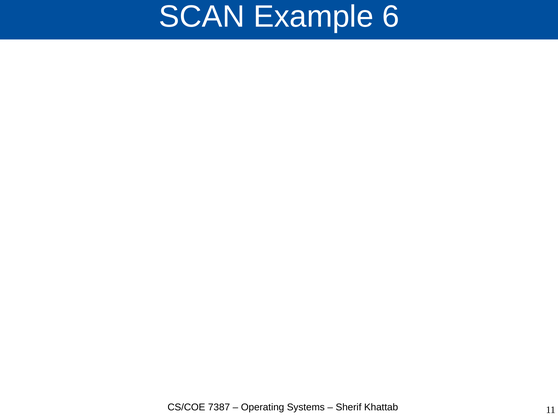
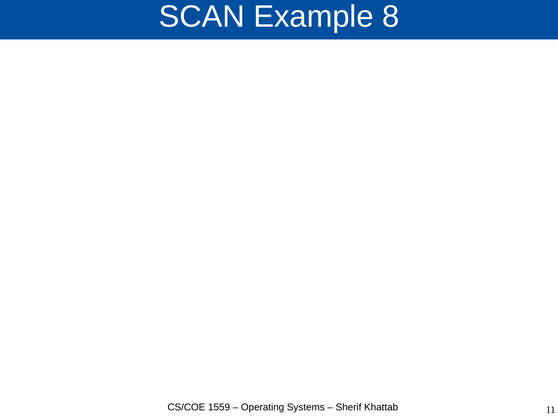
6: 6 -> 8
7387: 7387 -> 1559
